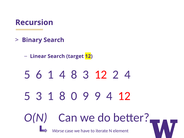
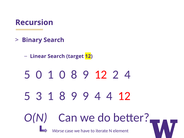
5 6: 6 -> 0
1 4: 4 -> 0
3 at (86, 75): 3 -> 9
1 8 0: 0 -> 9
9 9: 9 -> 4
